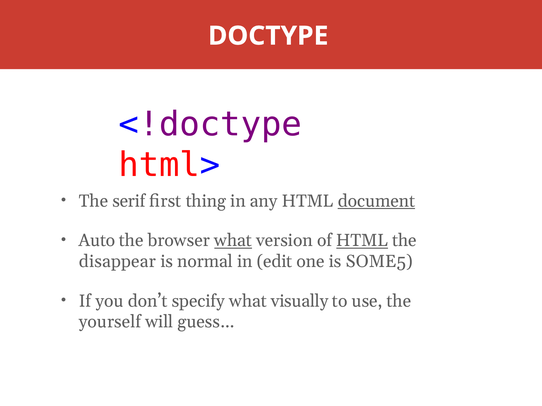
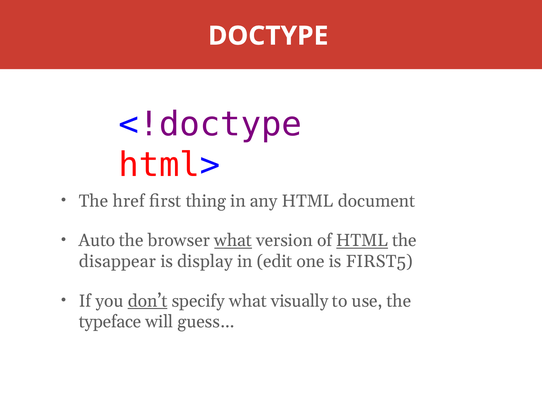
serif: serif -> href
document underline: present -> none
normal: normal -> display
SOME5: SOME5 -> FIRST5
don’t underline: none -> present
yourself: yourself -> typeface
